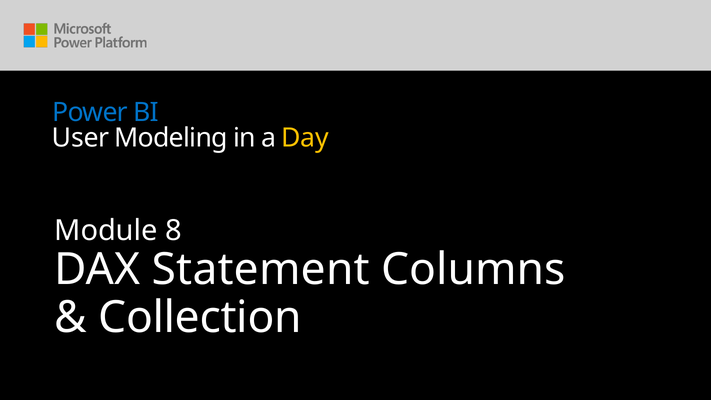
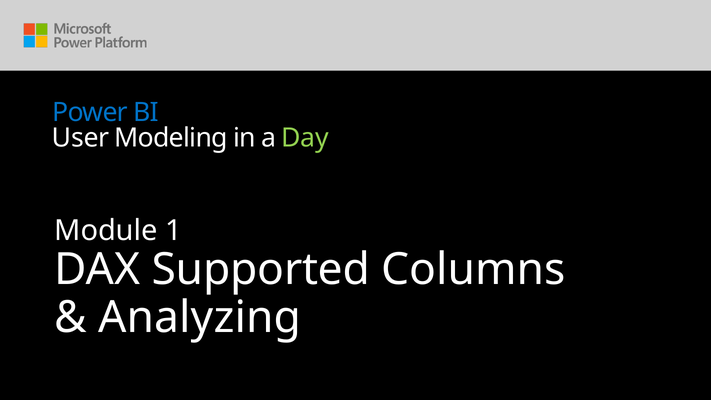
Day colour: yellow -> light green
8: 8 -> 1
Statement: Statement -> Supported
Collection: Collection -> Analyzing
